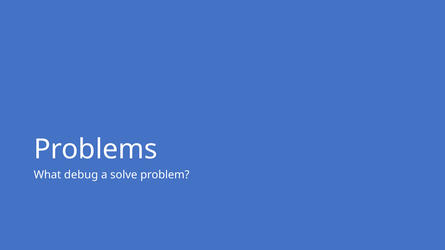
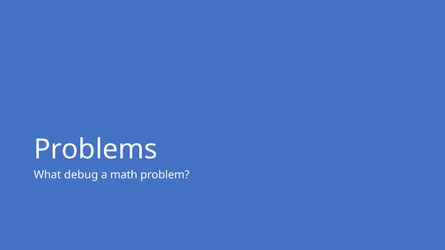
solve: solve -> math
